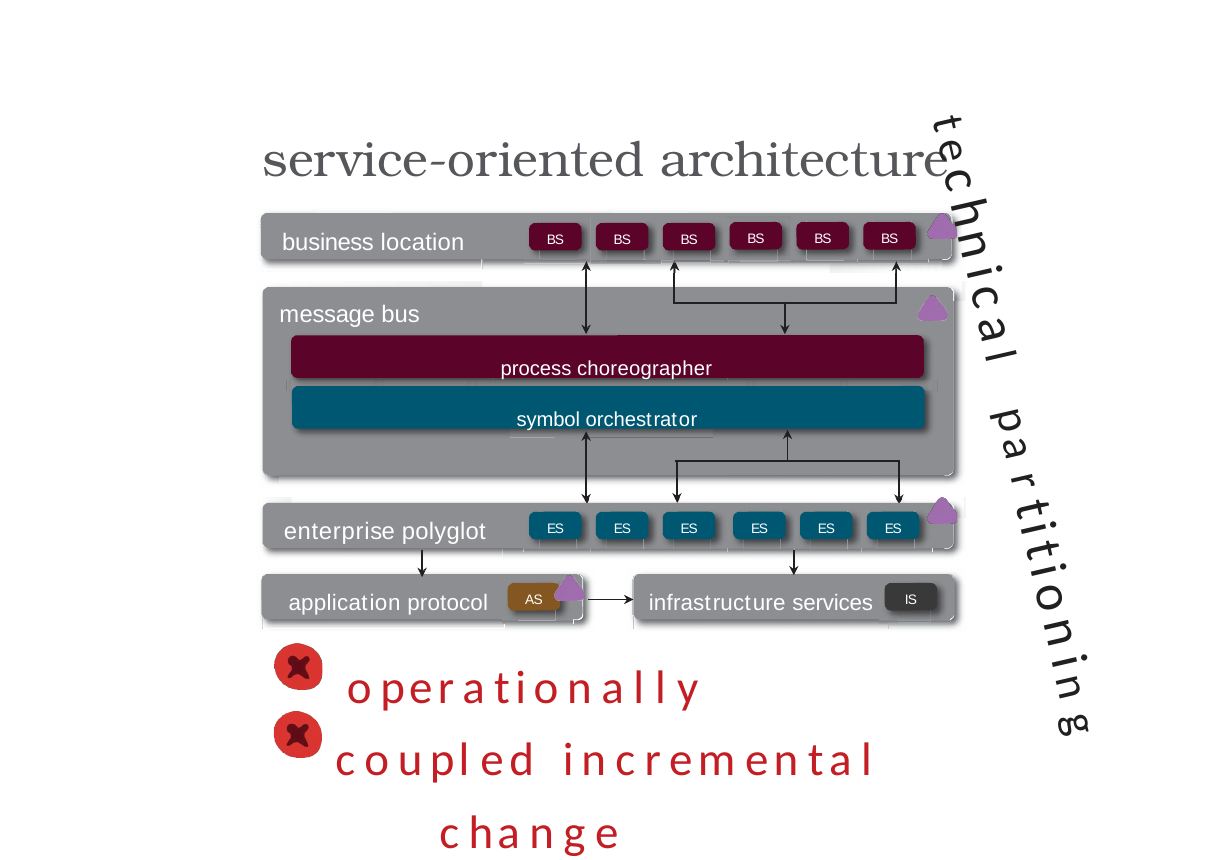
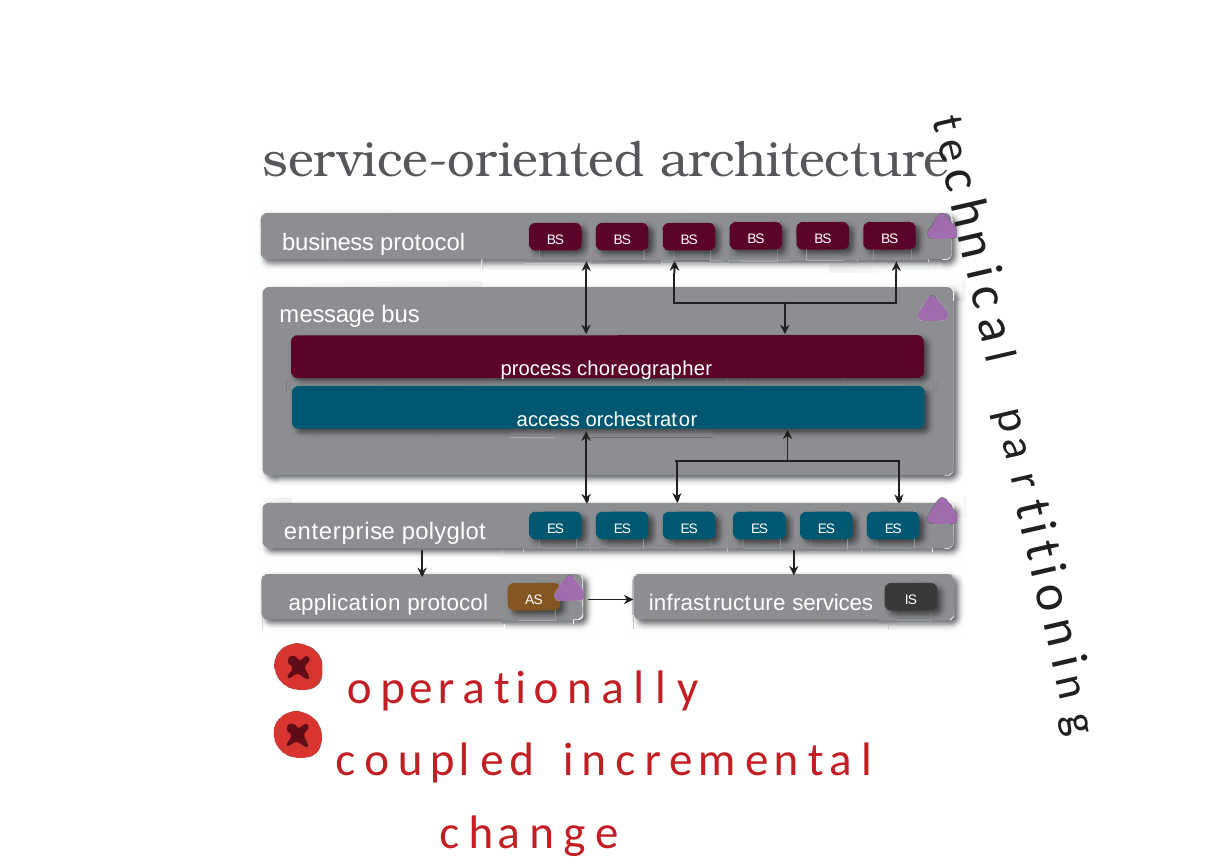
business location: location -> protocol
symbol: symbol -> access
